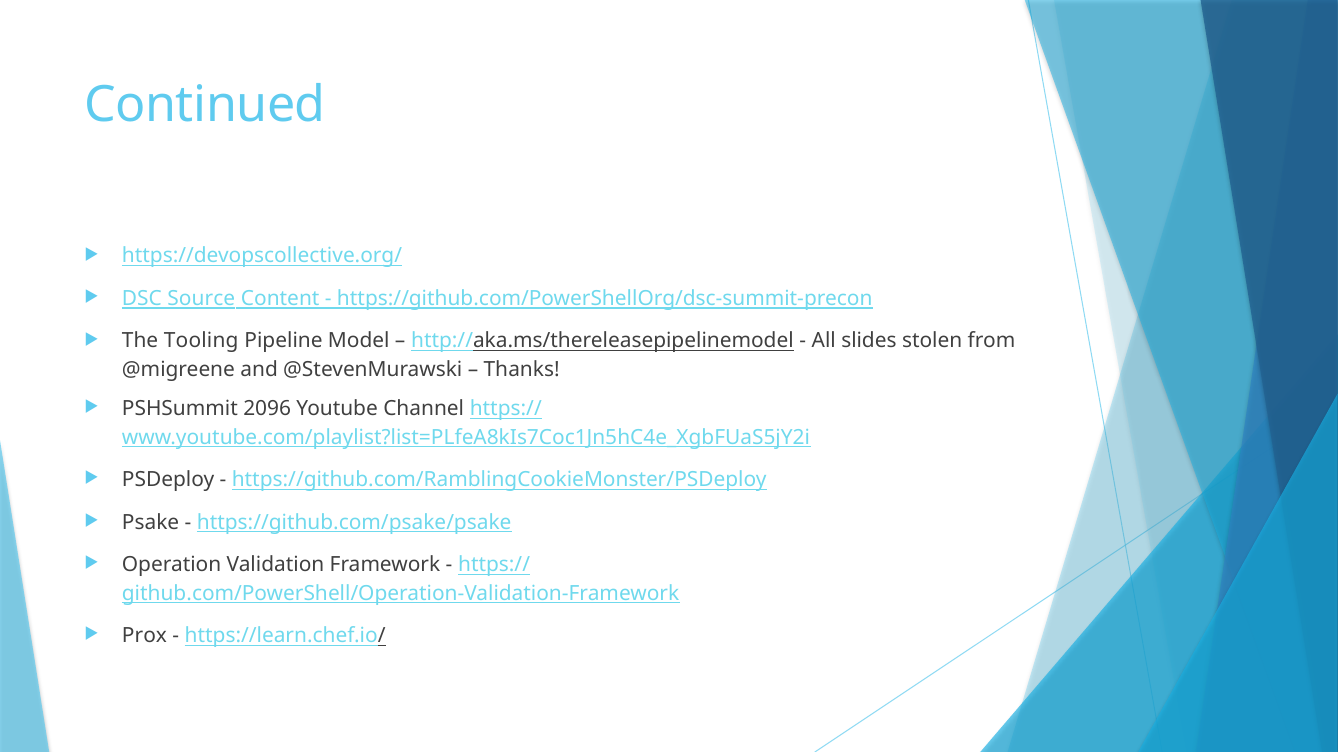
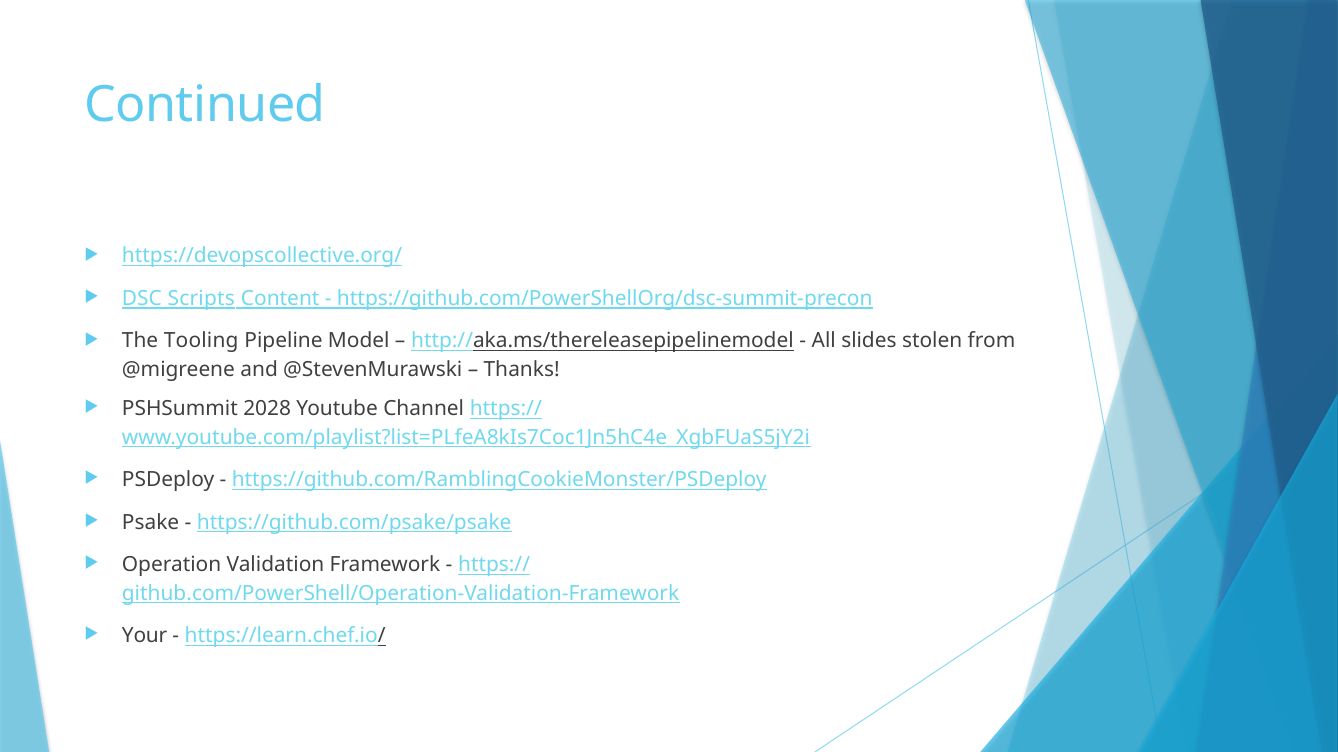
Source: Source -> Scripts
2096: 2096 -> 2028
Prox: Prox -> Your
